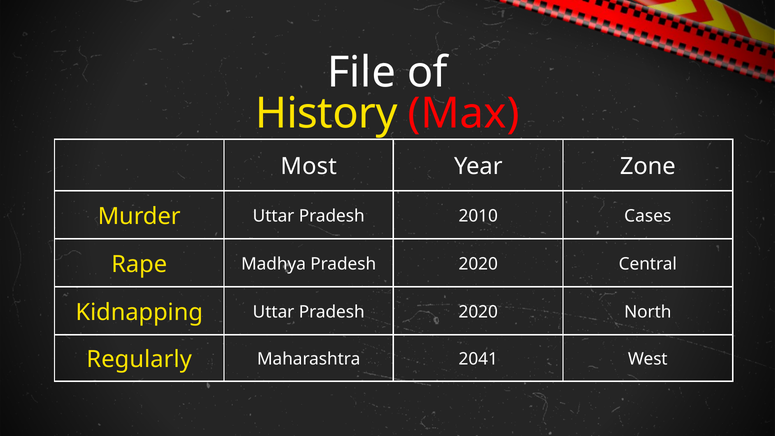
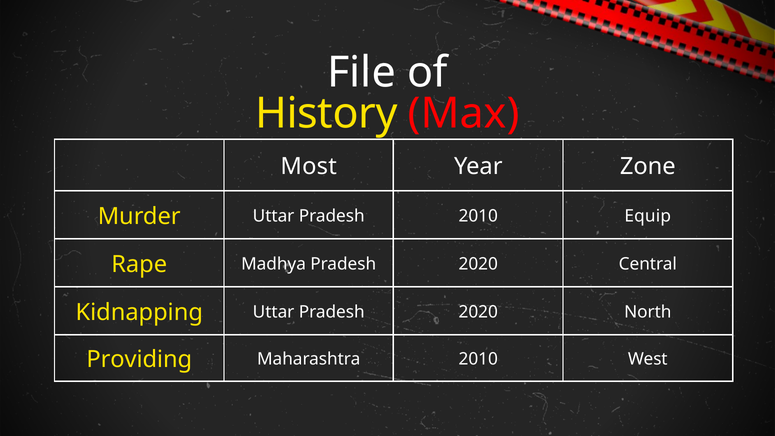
Cases: Cases -> Equip
Regularly: Regularly -> Providing
Maharashtra 2041: 2041 -> 2010
